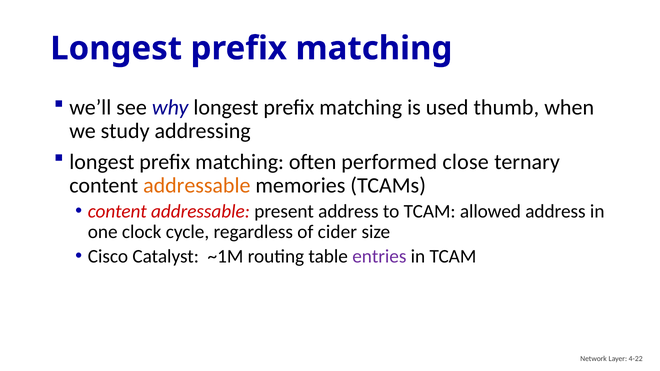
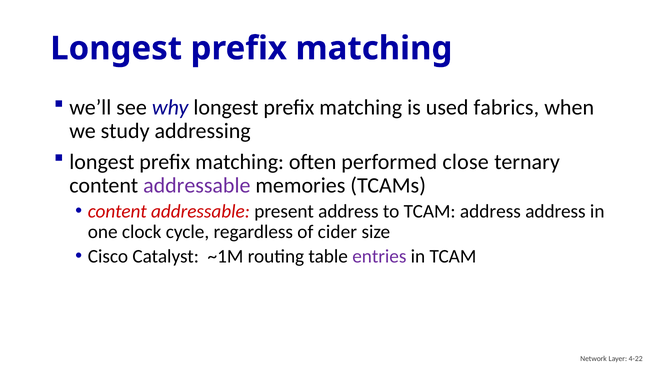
thumb: thumb -> fabrics
addressable at (197, 186) colour: orange -> purple
TCAM allowed: allowed -> address
